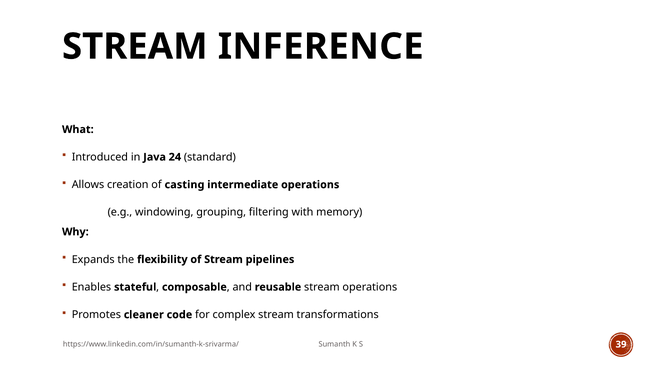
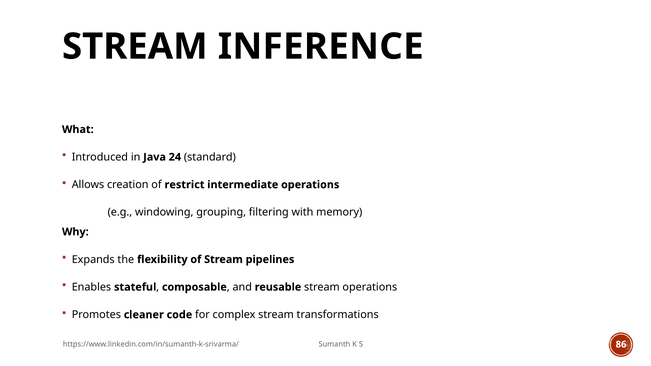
casting: casting -> restrict
39: 39 -> 86
